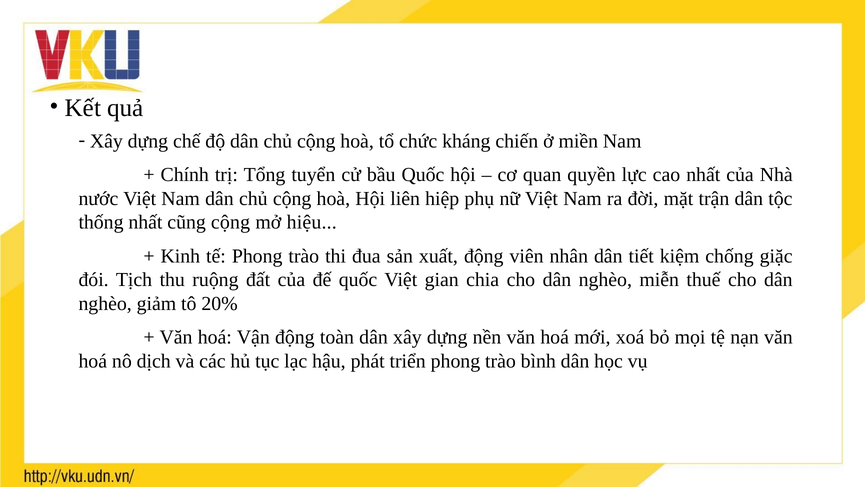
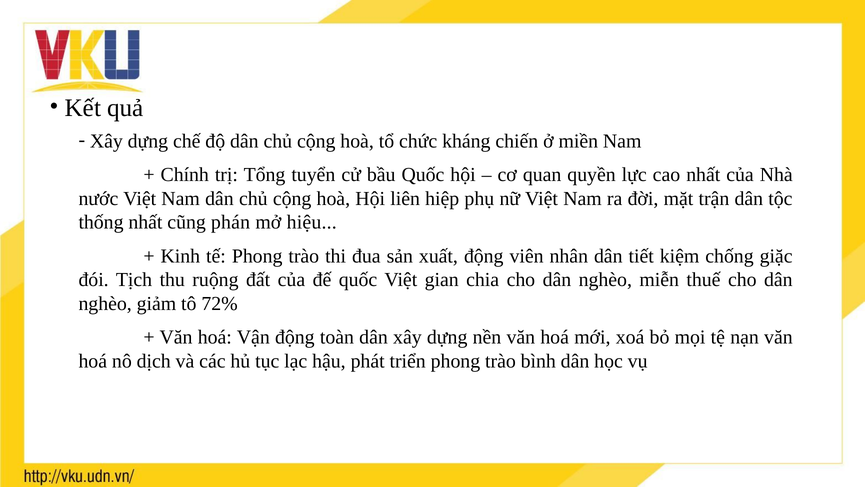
cũng cộng: cộng -> phán
20%: 20% -> 72%
